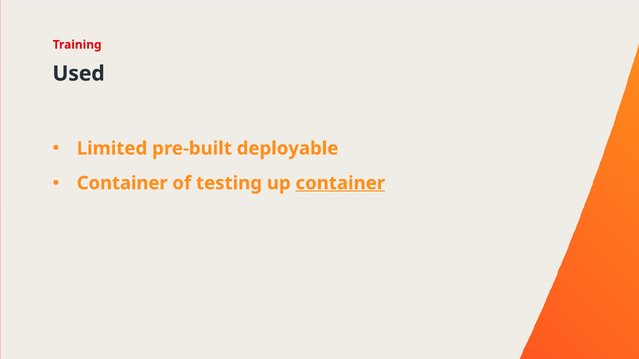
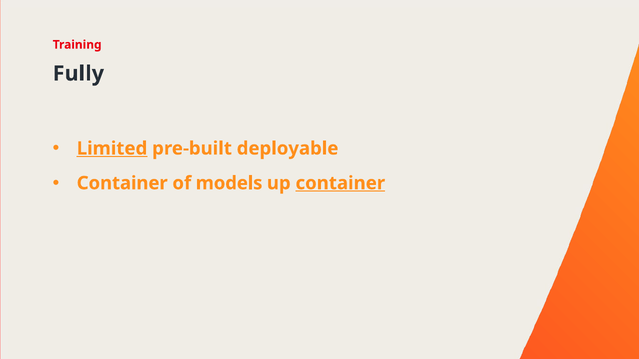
Used: Used -> Fully
Limited underline: none -> present
testing: testing -> models
